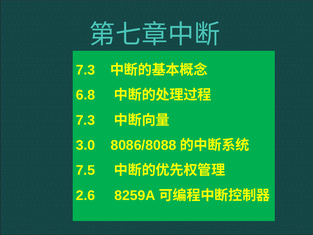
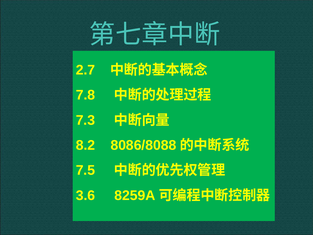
7.3 at (85, 70): 7.3 -> 2.7
6.8: 6.8 -> 7.8
3.0: 3.0 -> 8.2
2.6: 2.6 -> 3.6
